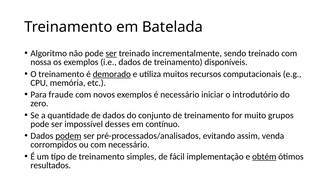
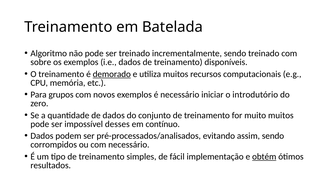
ser at (111, 53) underline: present -> none
nossa: nossa -> sobre
fraude: fraude -> grupos
muito grupos: grupos -> muitos
podem underline: present -> none
assim venda: venda -> sendo
